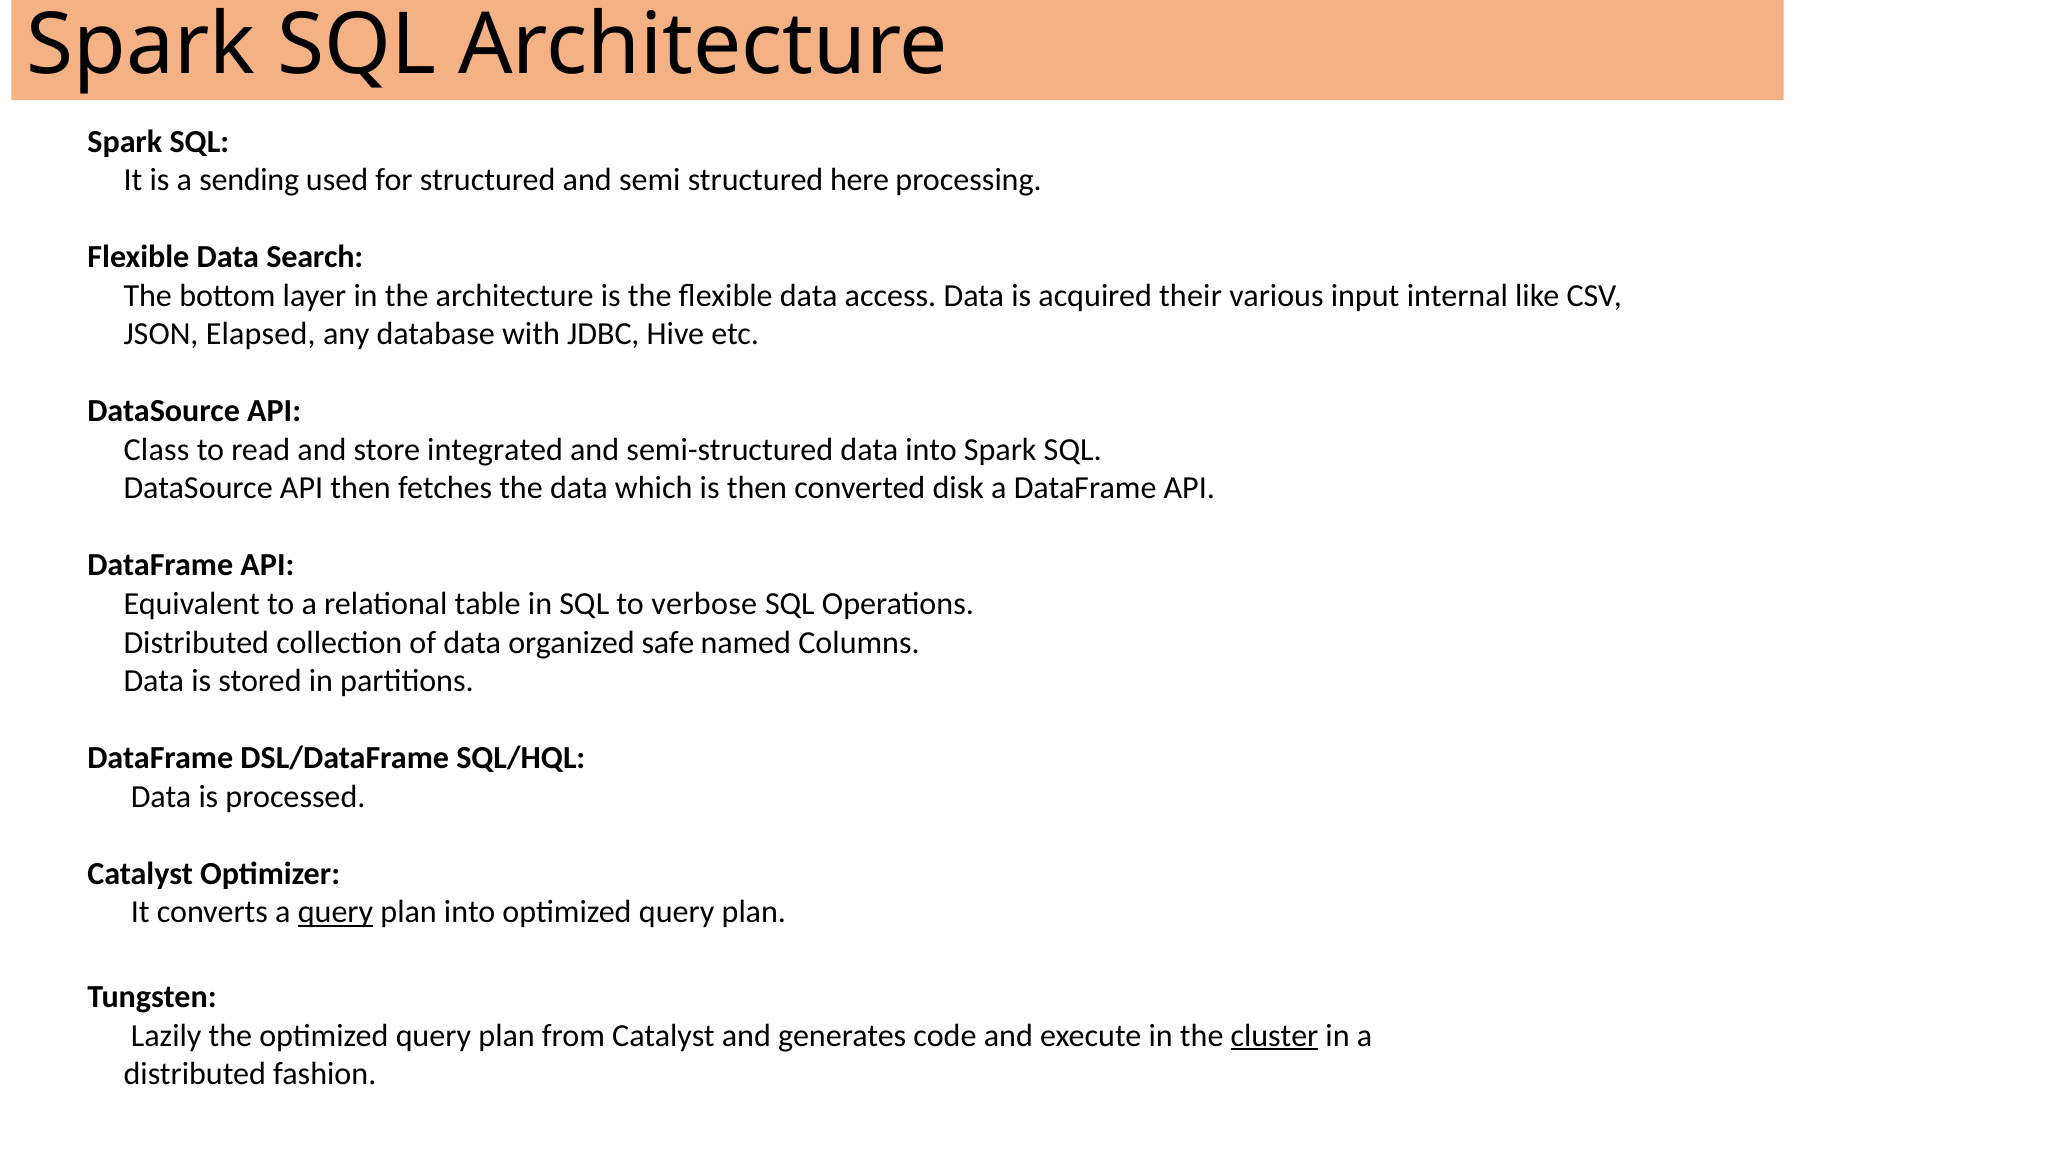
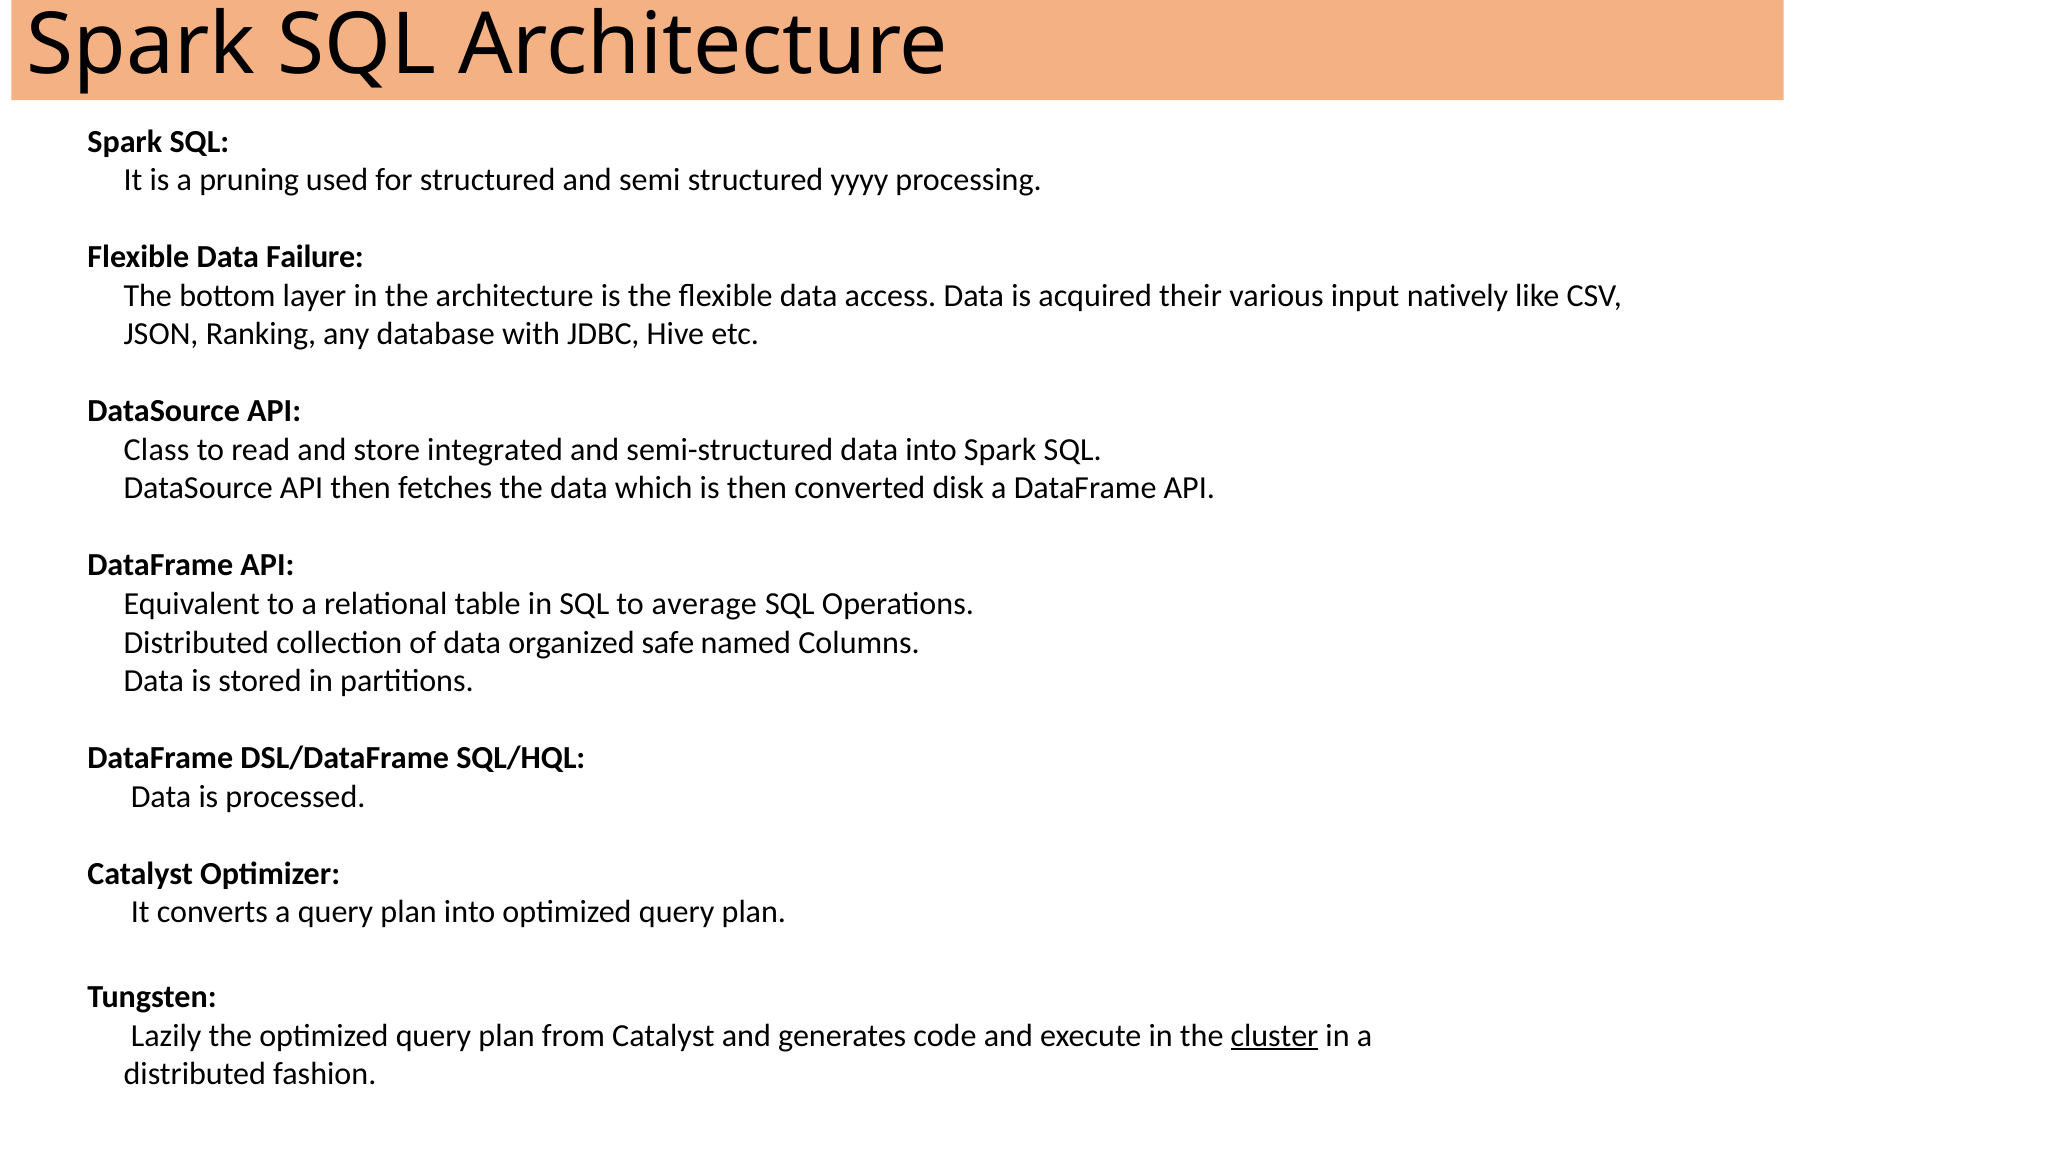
sending: sending -> pruning
here: here -> yyyy
Search: Search -> Failure
internal: internal -> natively
Elapsed: Elapsed -> Ranking
verbose: verbose -> average
query at (335, 912) underline: present -> none
